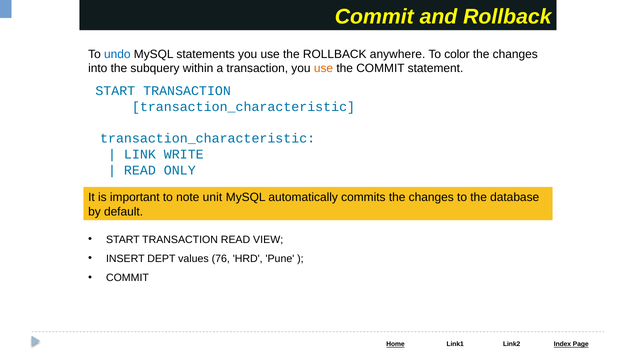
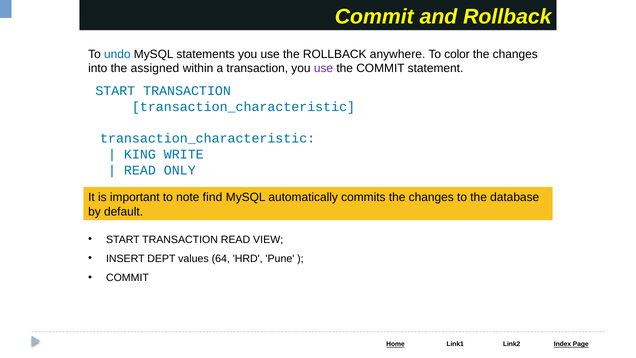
subquery: subquery -> assigned
use at (323, 68) colour: orange -> purple
LINK: LINK -> KING
unit: unit -> find
76: 76 -> 64
